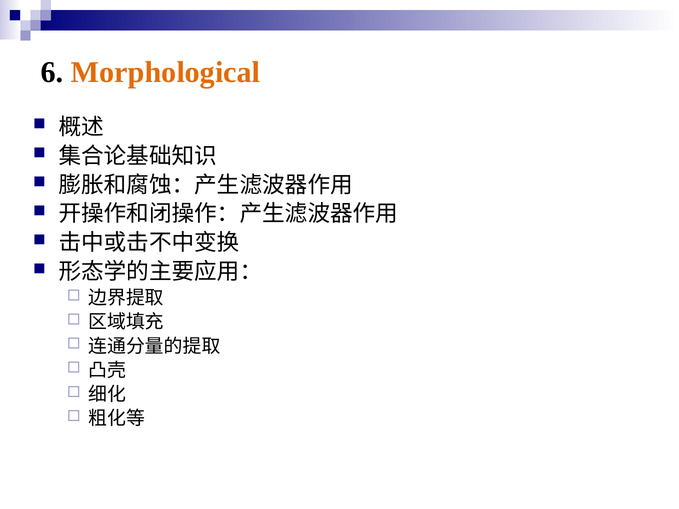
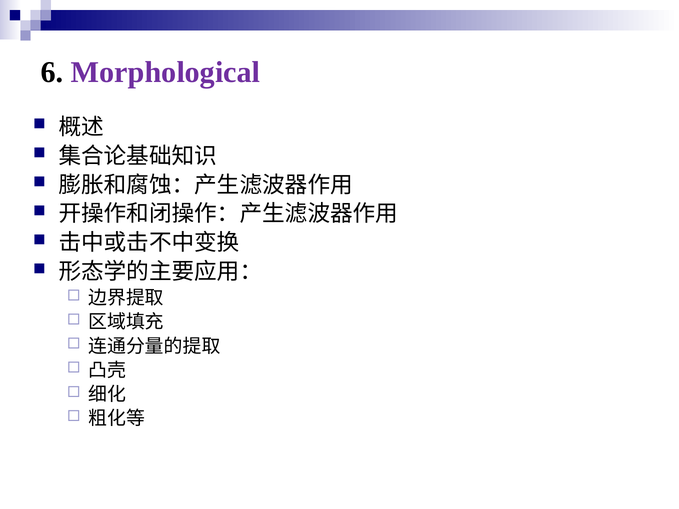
Morphological colour: orange -> purple
